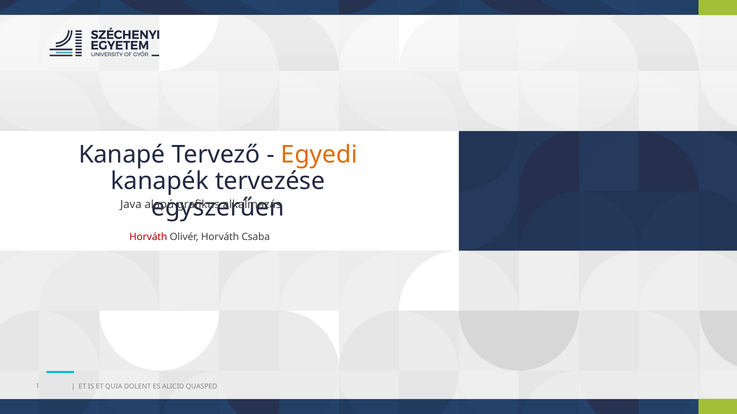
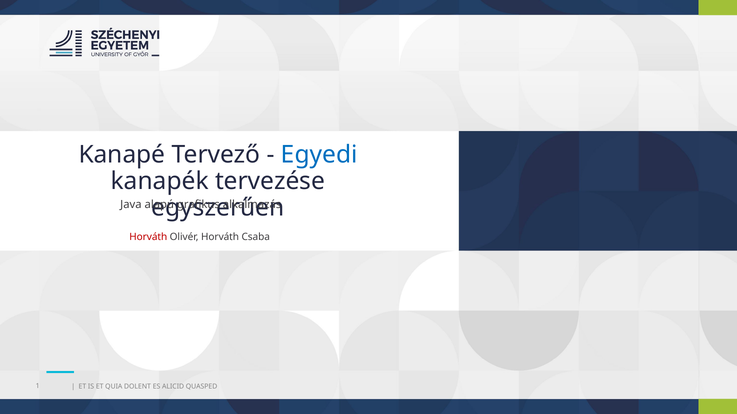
Egyedi colour: orange -> blue
